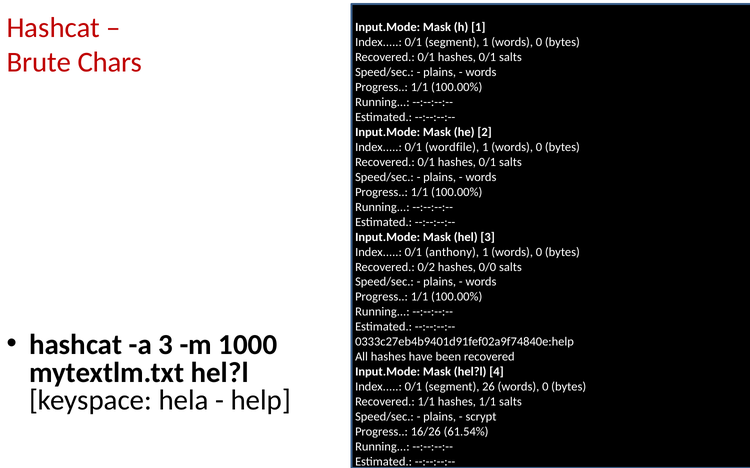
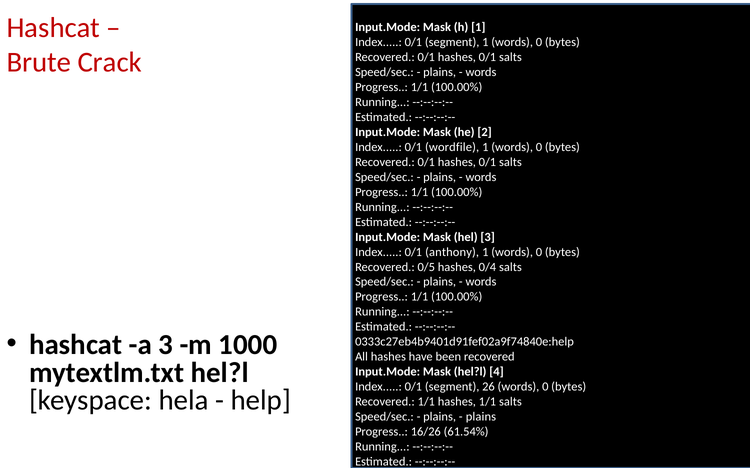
Chars: Chars -> Crack
0/2: 0/2 -> 0/5
0/0: 0/0 -> 0/4
scrypt at (481, 417): scrypt -> plains
